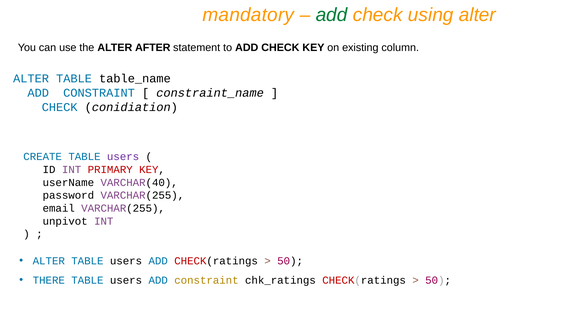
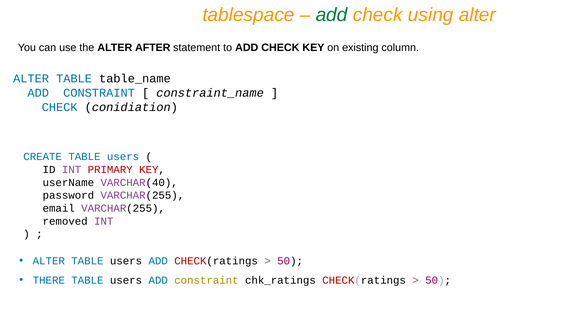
mandatory: mandatory -> tablespace
users at (123, 157) colour: purple -> blue
unpivot: unpivot -> removed
